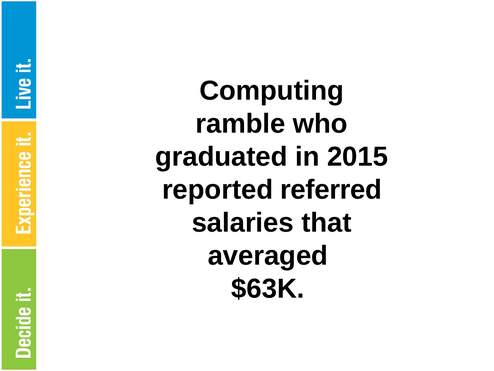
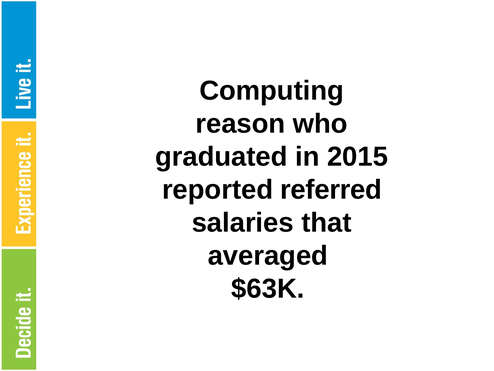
ramble: ramble -> reason
